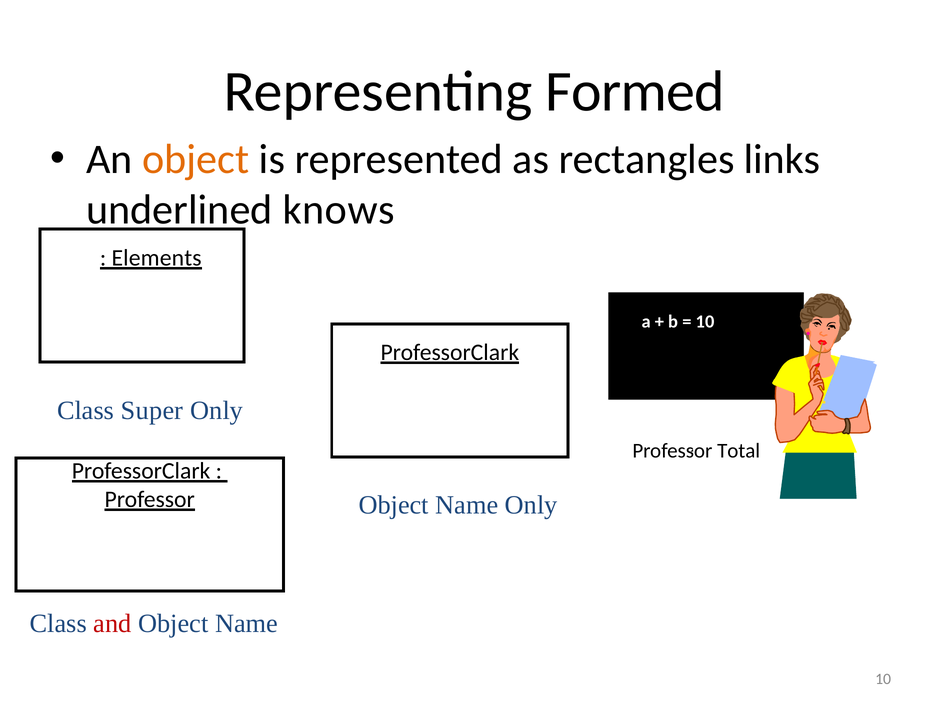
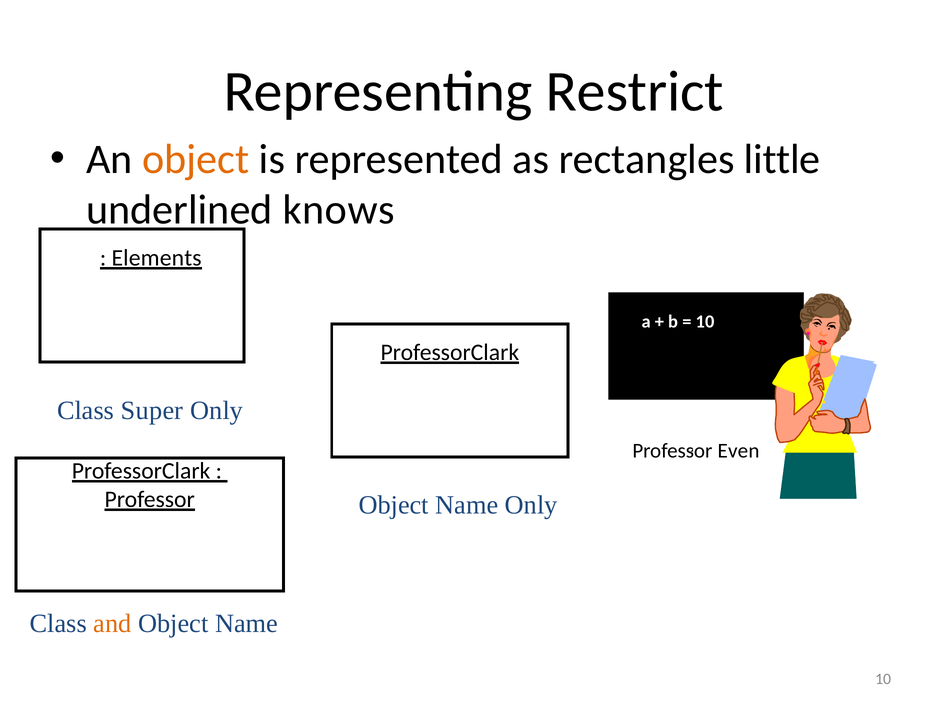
Formed: Formed -> Restrict
links: links -> little
Total: Total -> Even
and colour: red -> orange
